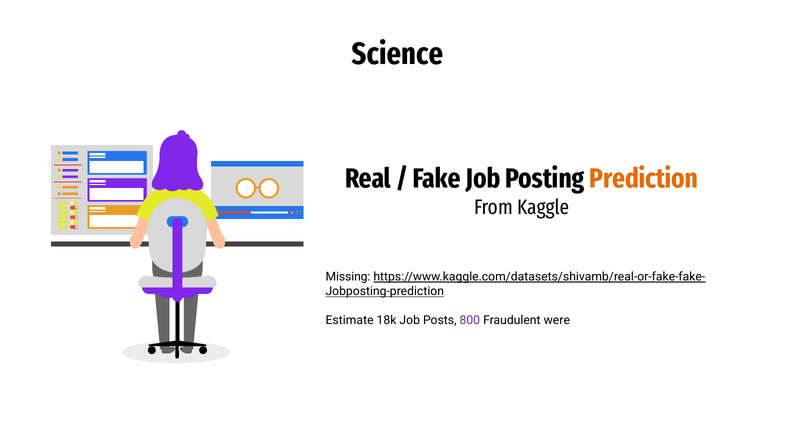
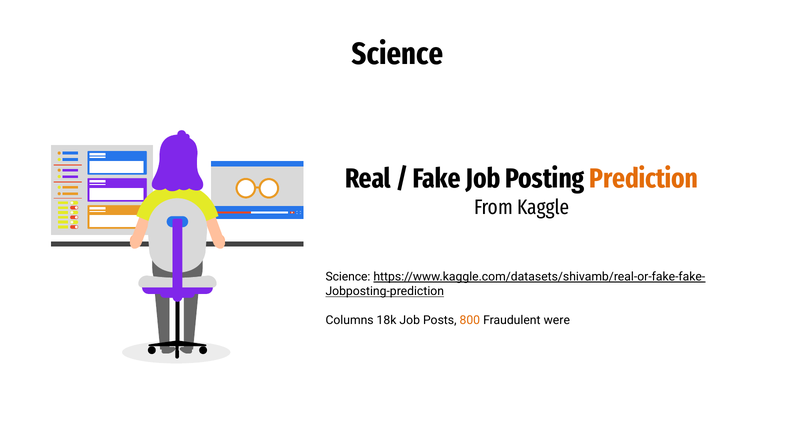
Missing at (348, 277): Missing -> Science
Estimate: Estimate -> Columns
800 colour: purple -> orange
